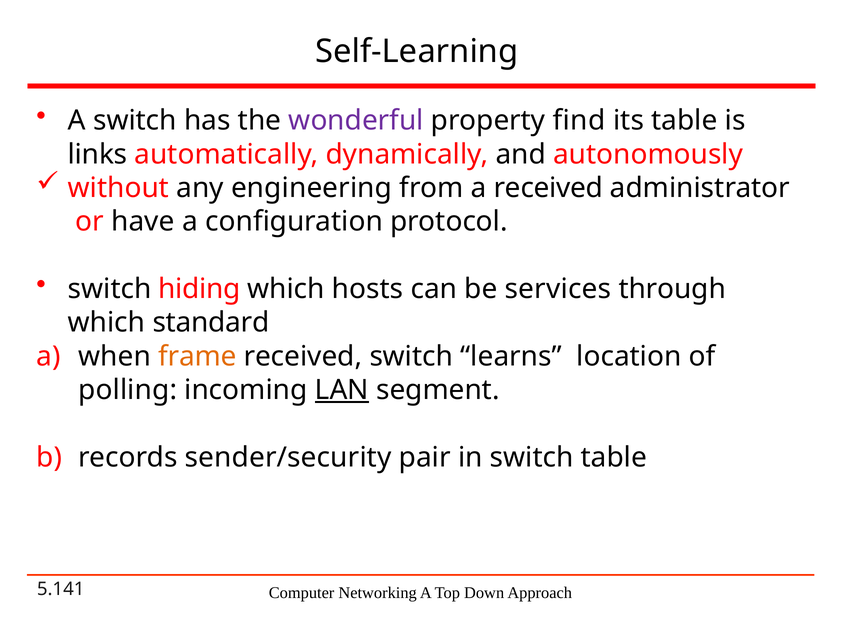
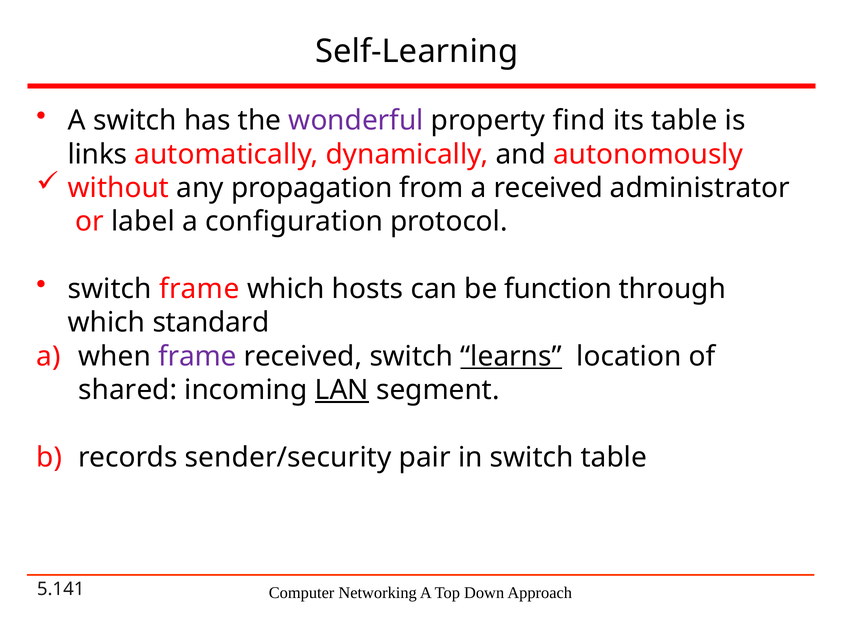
engineering: engineering -> propagation
have: have -> label
switch hiding: hiding -> frame
services: services -> function
frame at (198, 357) colour: orange -> purple
learns underline: none -> present
polling: polling -> shared
